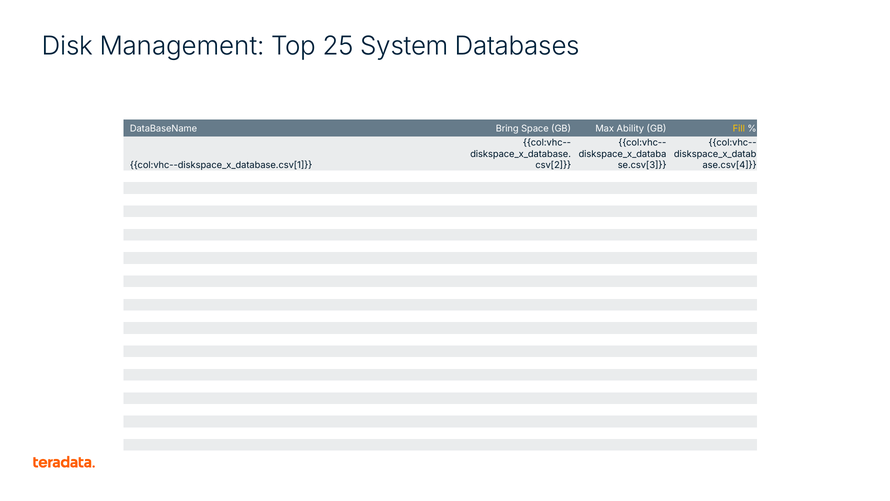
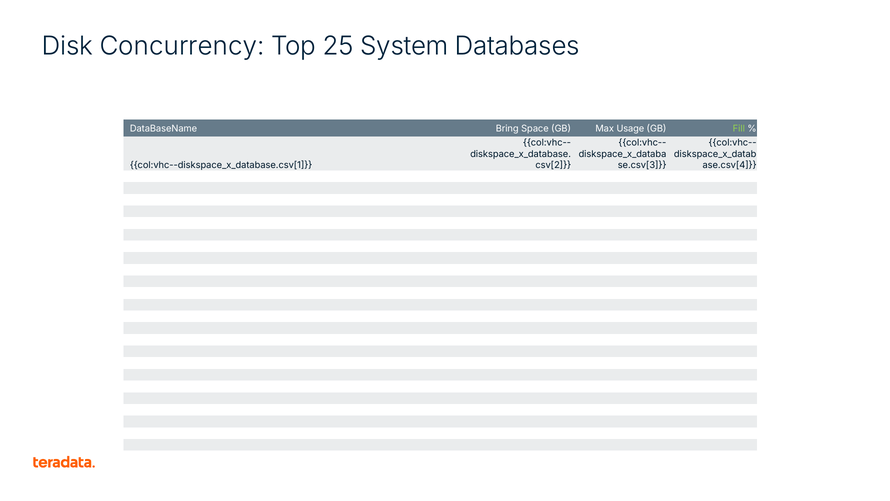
Management: Management -> Concurrency
Ability: Ability -> Usage
Fill colour: yellow -> light green
